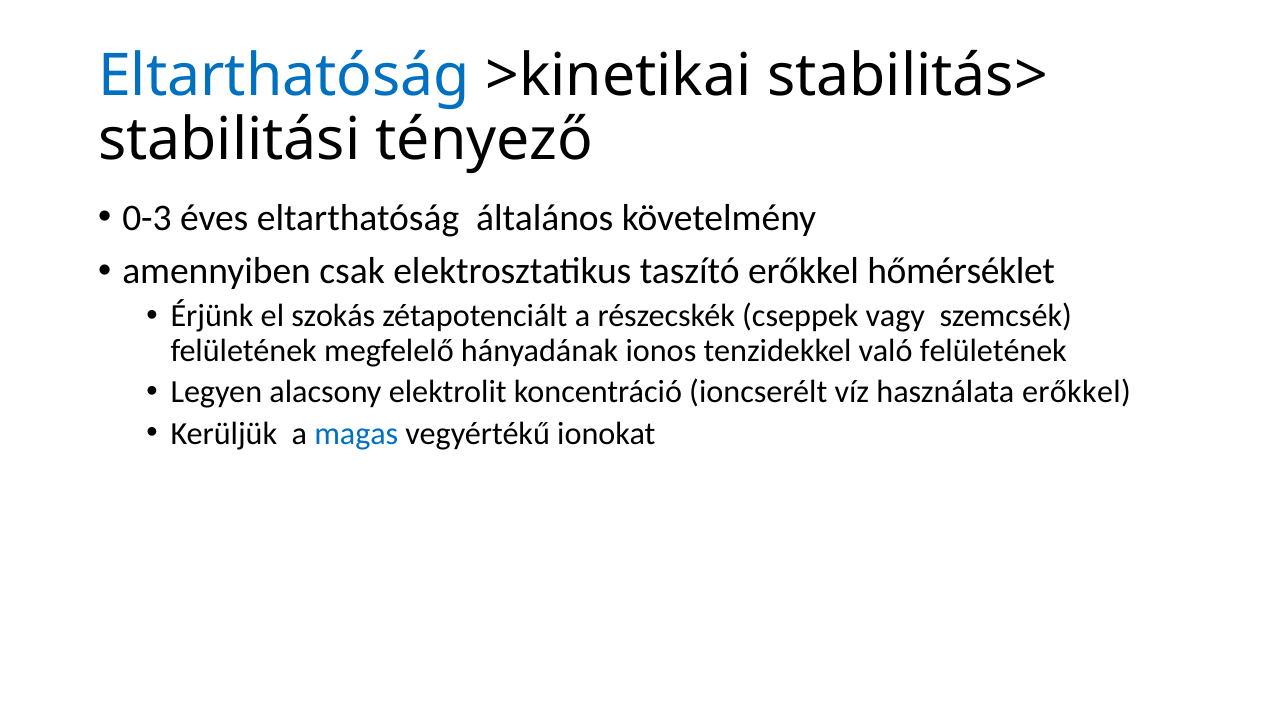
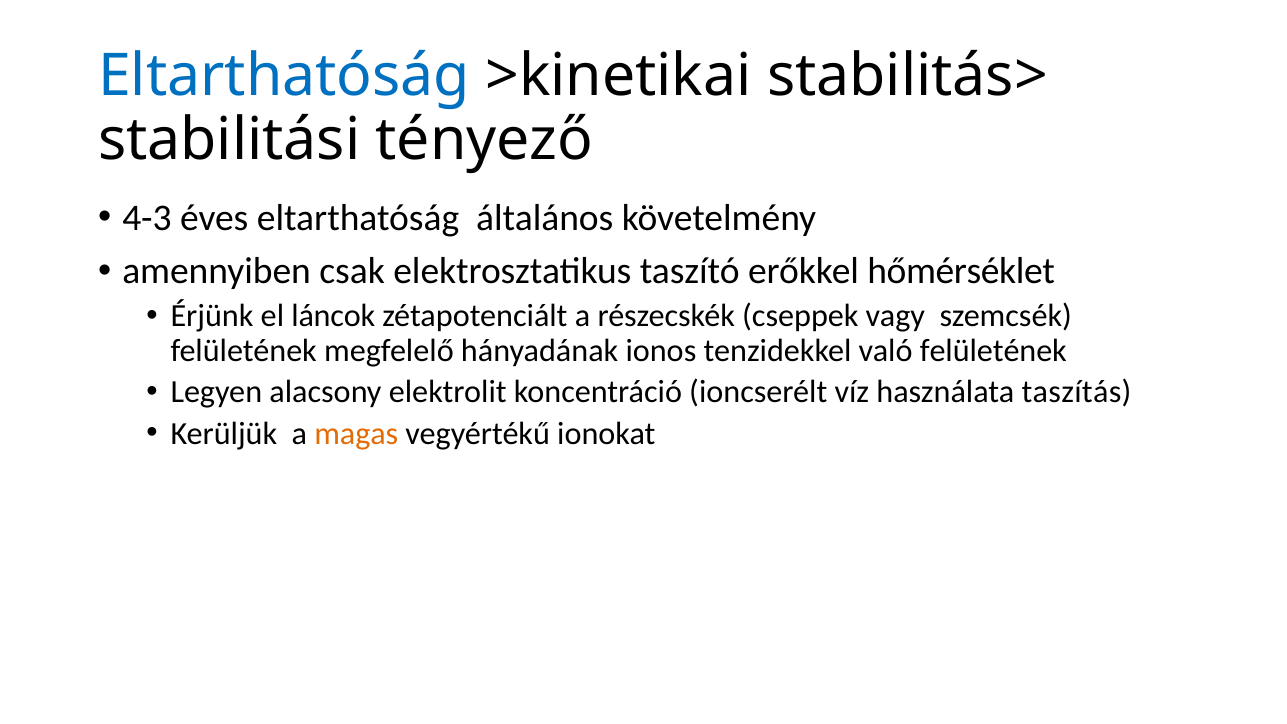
0-3: 0-3 -> 4-3
szokás: szokás -> láncok
használata erőkkel: erőkkel -> taszítás
magas colour: blue -> orange
